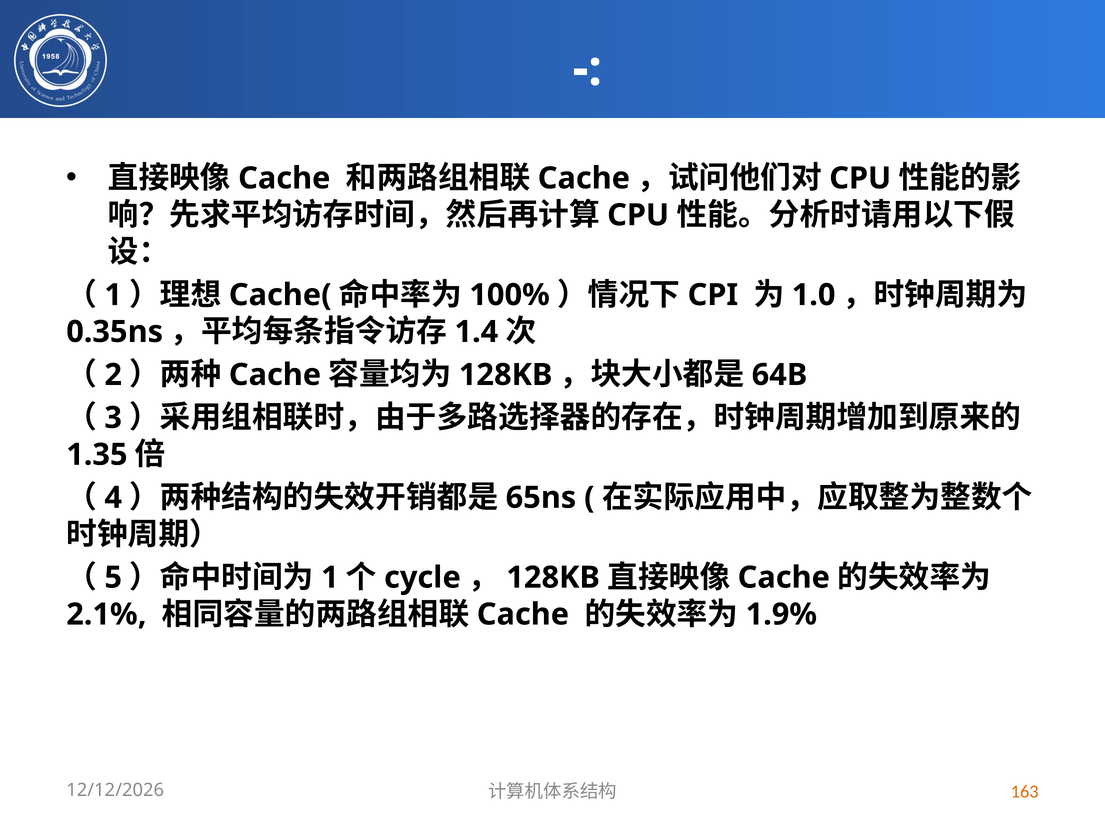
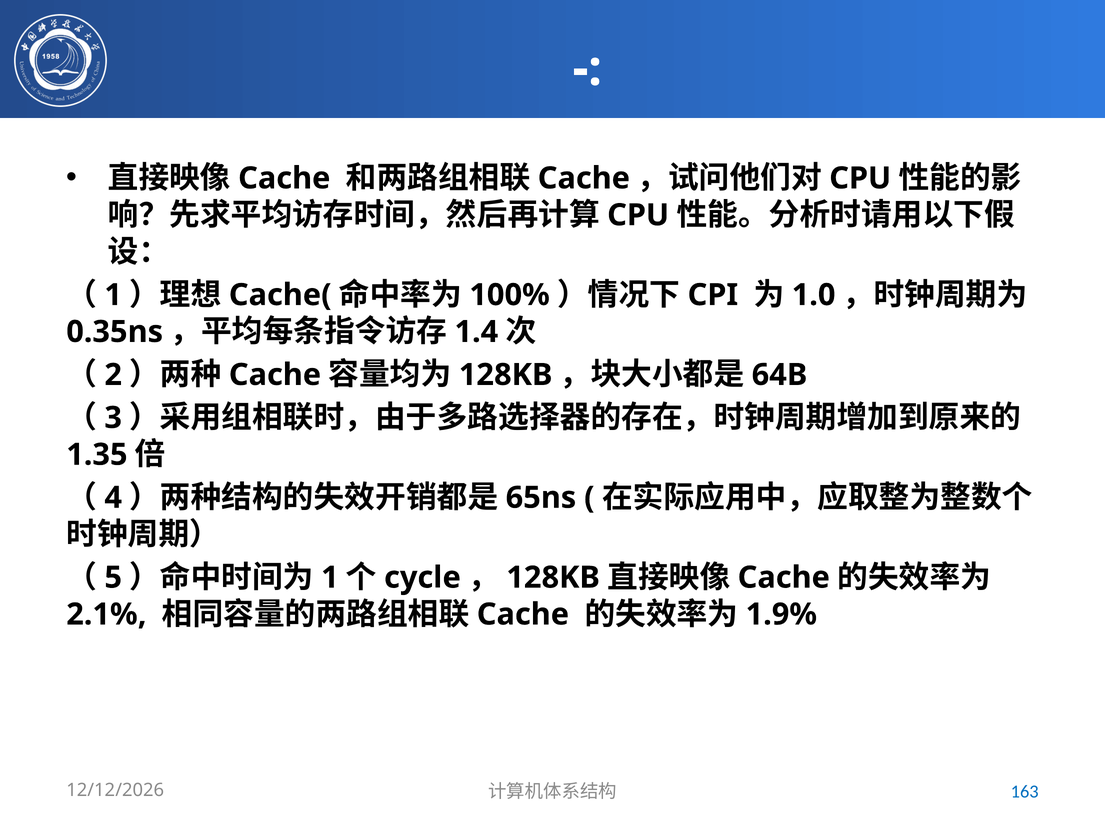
163 colour: orange -> blue
